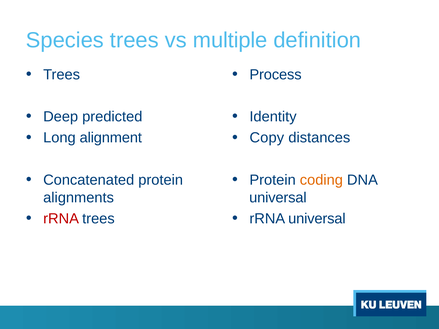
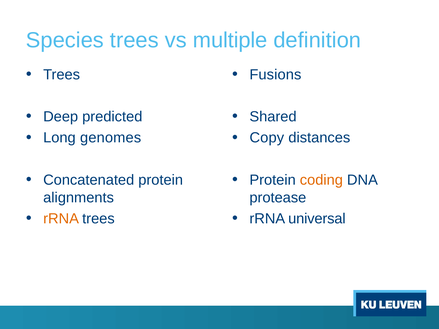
Process: Process -> Fusions
Identity: Identity -> Shared
alignment: alignment -> genomes
universal at (278, 198): universal -> protease
rRNA at (61, 219) colour: red -> orange
